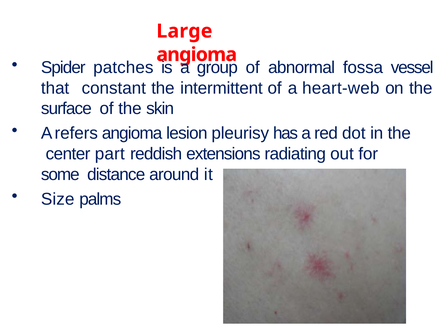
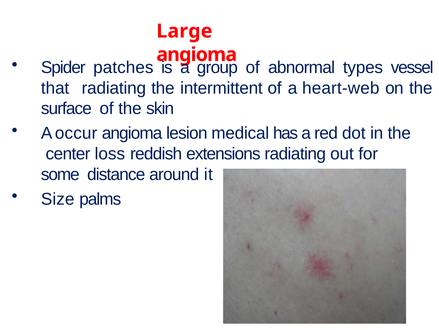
fossa: fossa -> types
that constant: constant -> radiating
refers: refers -> occur
pleurisy: pleurisy -> medical
part: part -> loss
